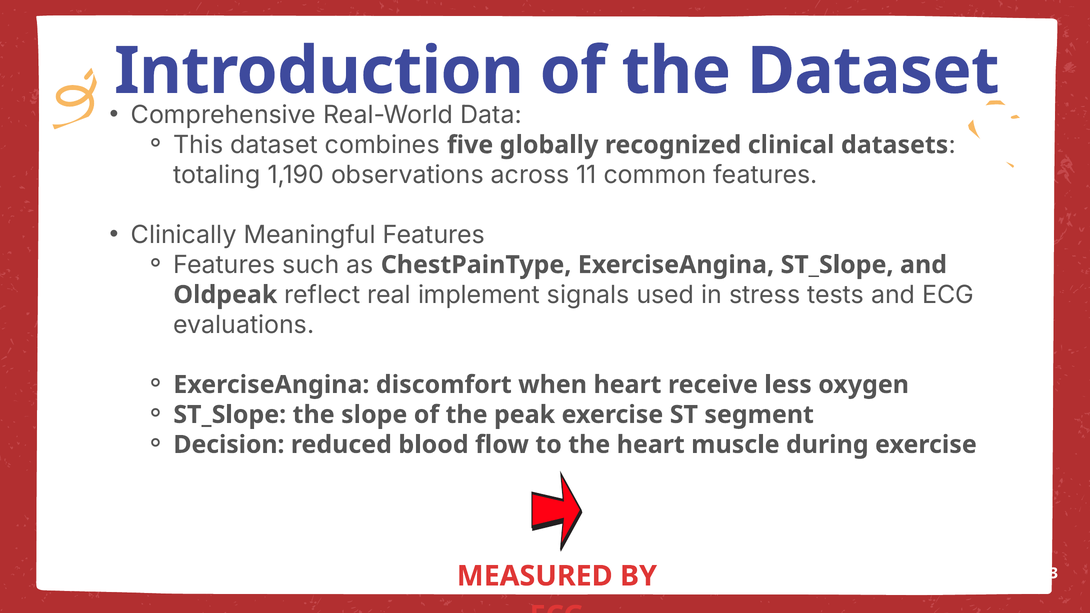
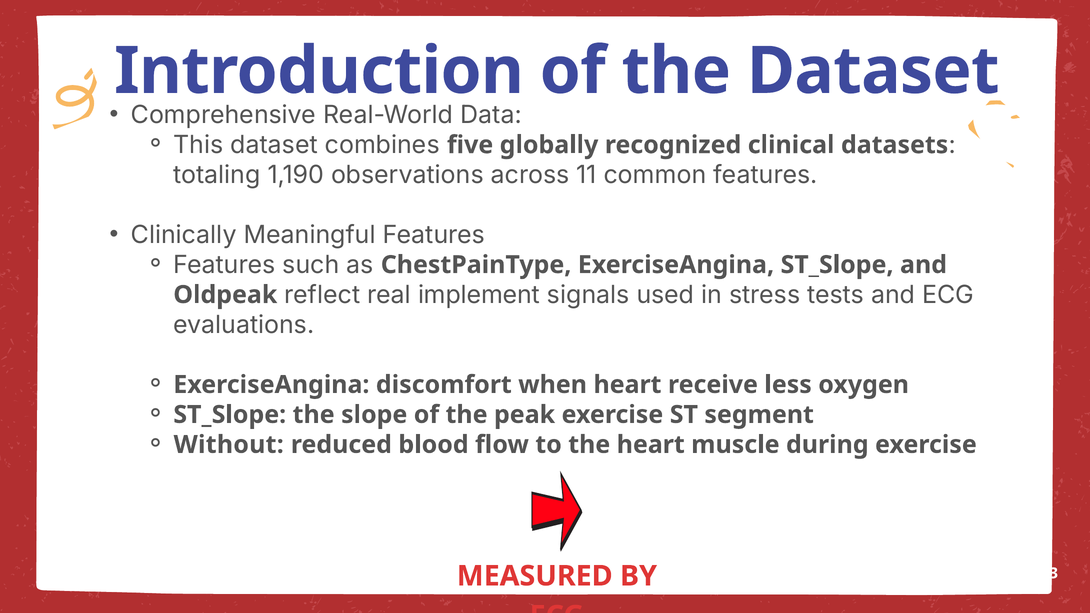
Decision: Decision -> Without
